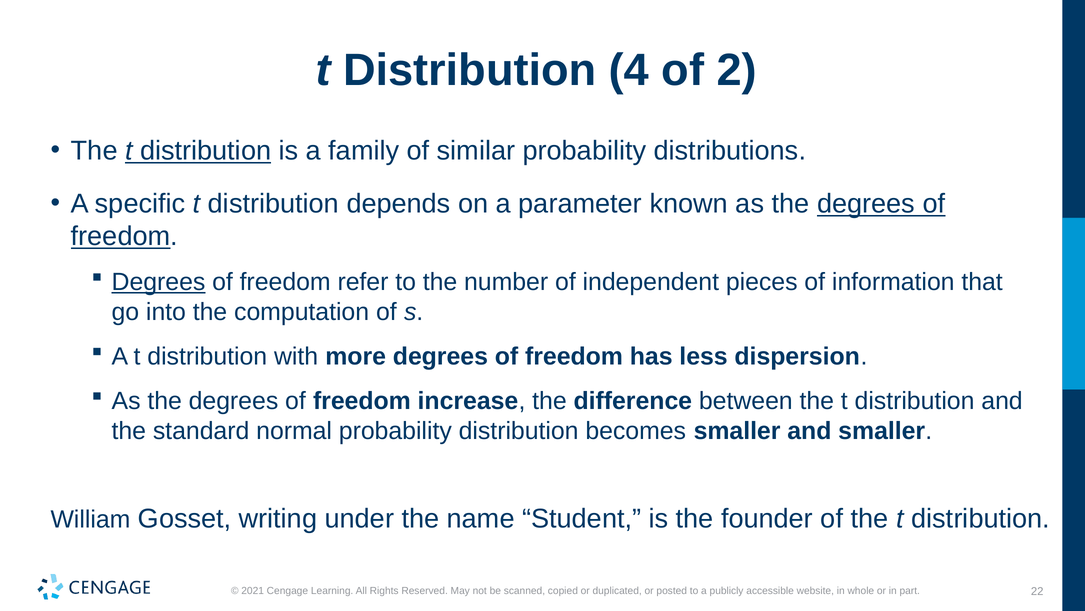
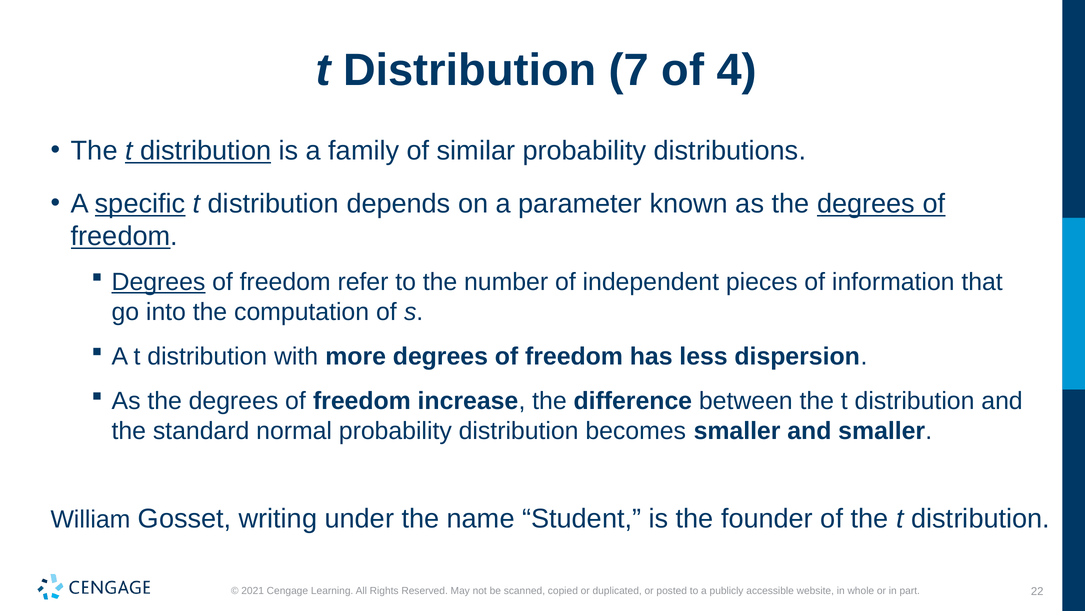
4: 4 -> 7
2: 2 -> 4
specific underline: none -> present
